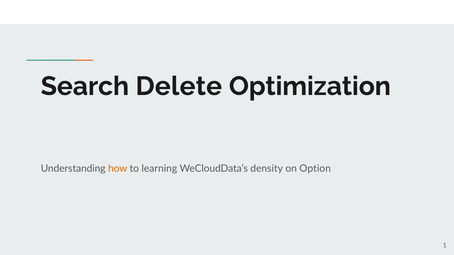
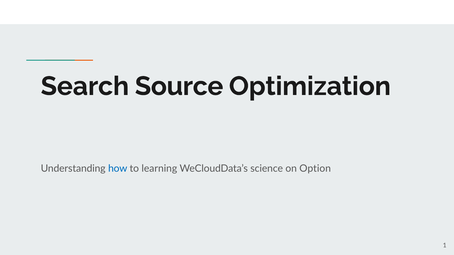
Delete: Delete -> Source
how colour: orange -> blue
density: density -> science
